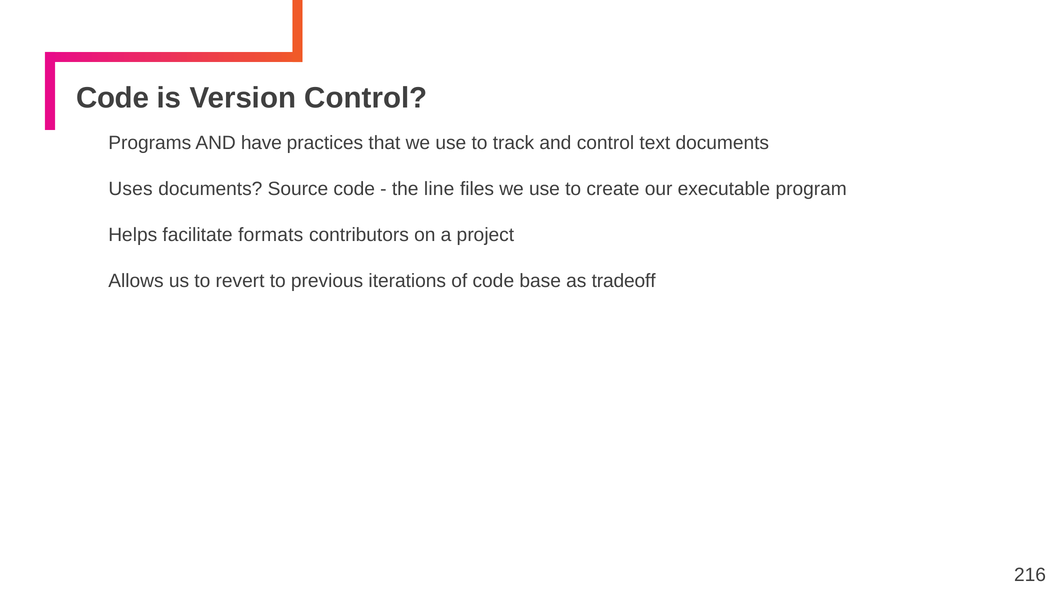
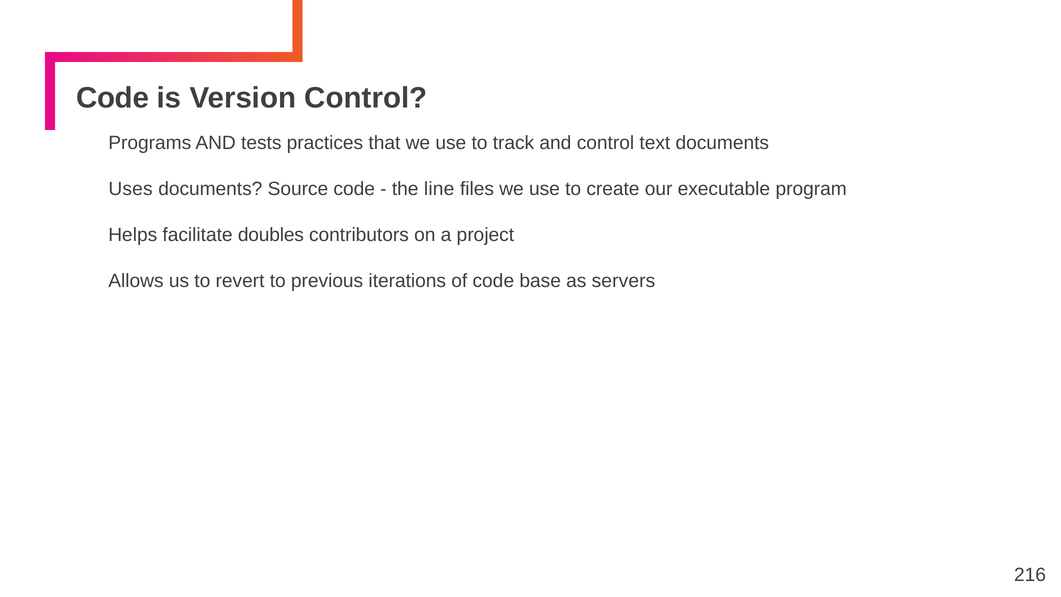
have: have -> tests
formats: formats -> doubles
tradeoff: tradeoff -> servers
